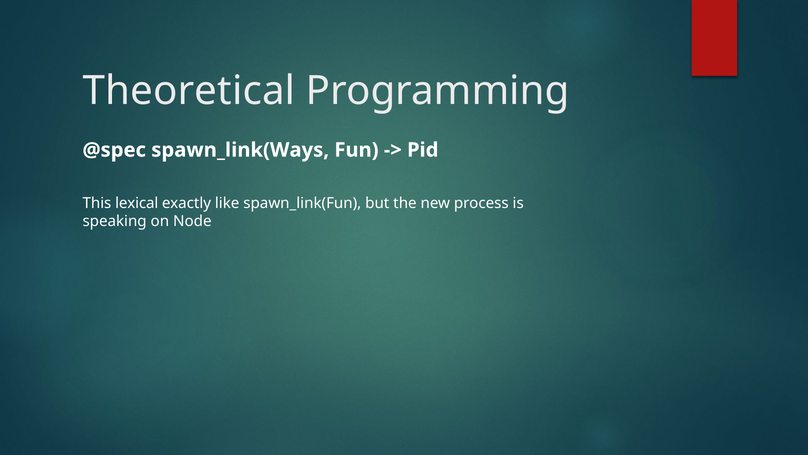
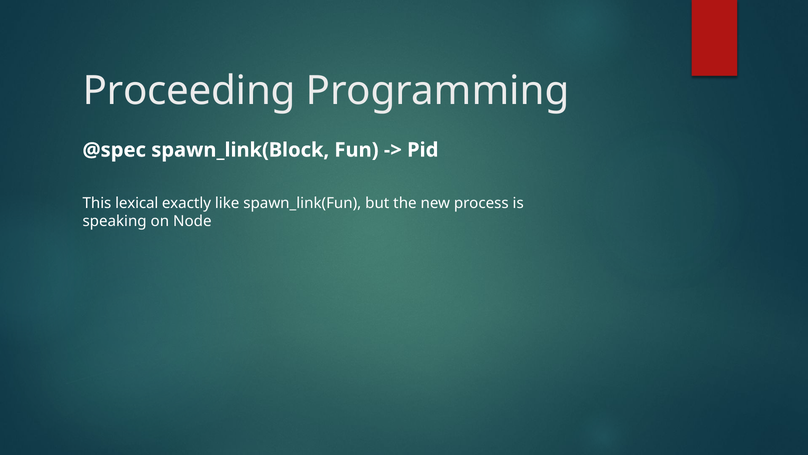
Theoretical: Theoretical -> Proceeding
spawn_link(Ways: spawn_link(Ways -> spawn_link(Block
